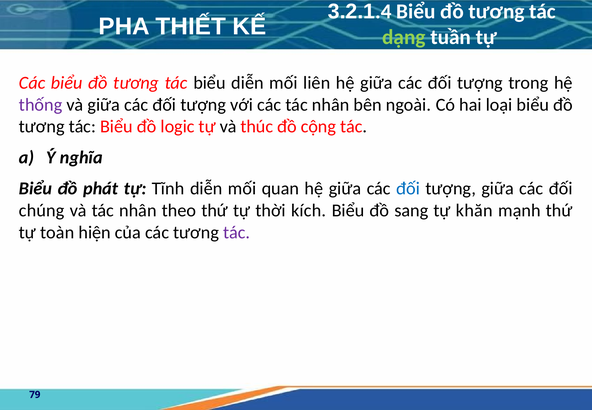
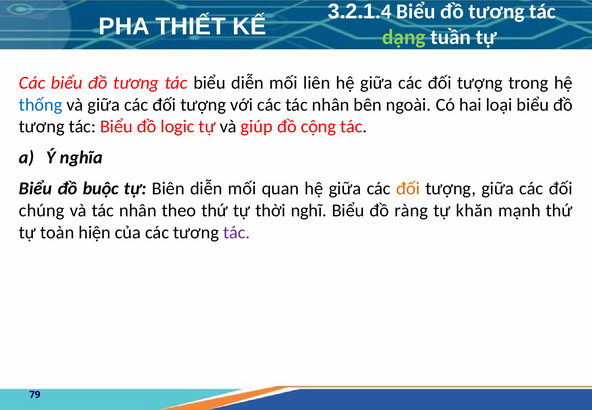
thống colour: purple -> blue
thúc: thúc -> giúp
phát: phát -> buộc
Tĩnh: Tĩnh -> Biên
đối at (408, 189) colour: blue -> orange
kích: kích -> nghĩ
sang: sang -> ràng
